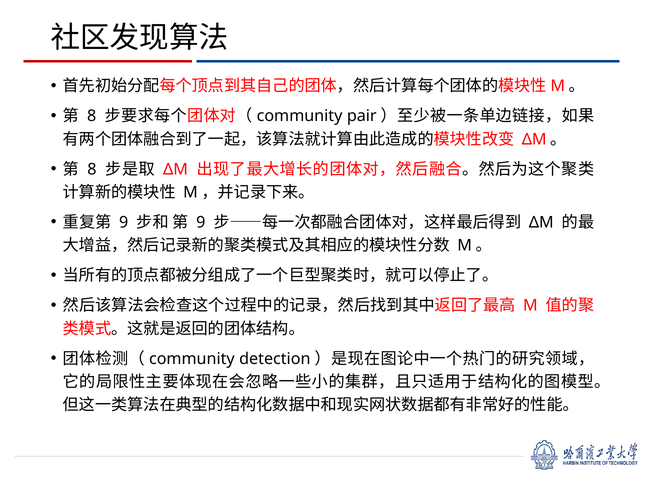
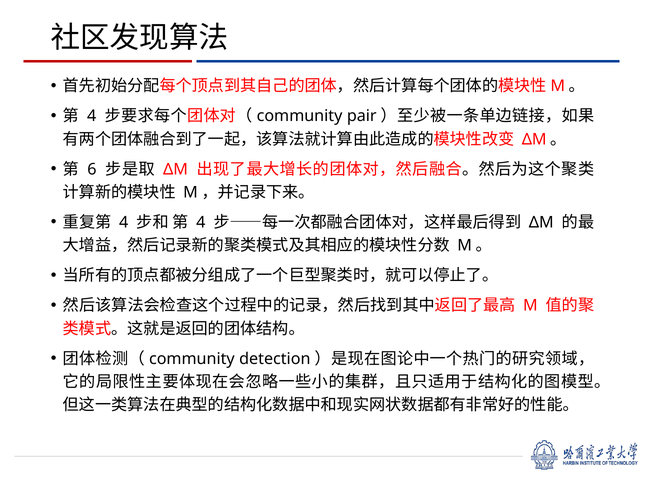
8 at (92, 116): 8 -> 4
8 at (92, 169): 8 -> 6
9 at (124, 222): 9 -> 4
9 at (201, 222): 9 -> 4
